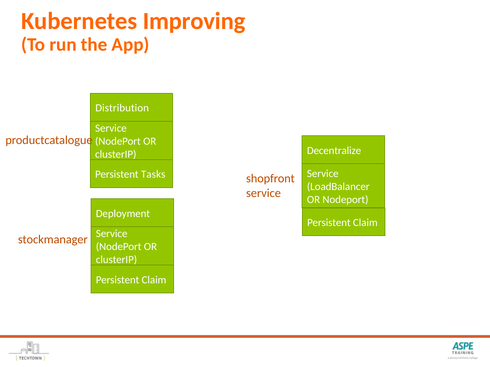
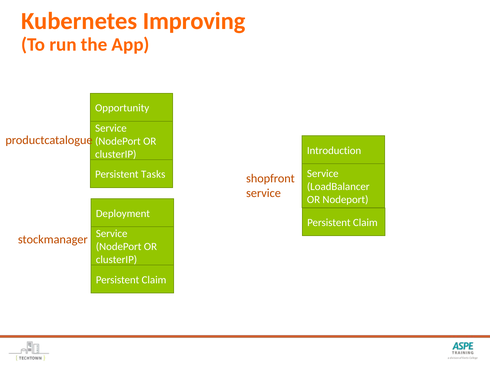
Distribution: Distribution -> Opportunity
Decentralize: Decentralize -> Introduction
